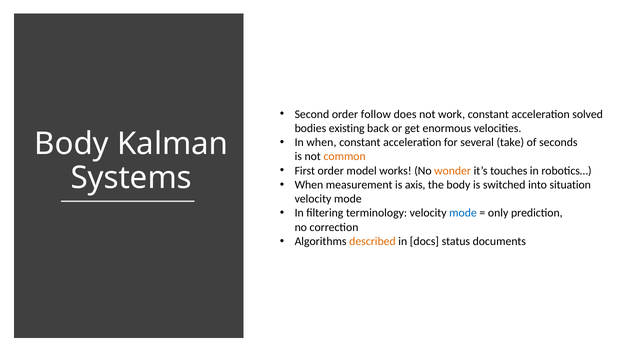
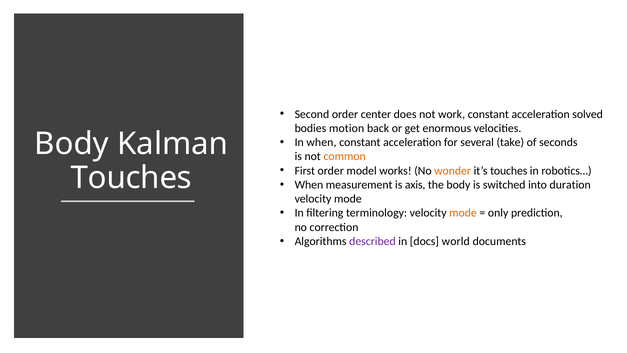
follow: follow -> center
existing: existing -> motion
Systems at (131, 178): Systems -> Touches
situation: situation -> duration
mode at (463, 213) colour: blue -> orange
described colour: orange -> purple
status: status -> world
